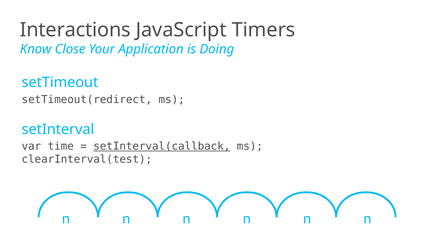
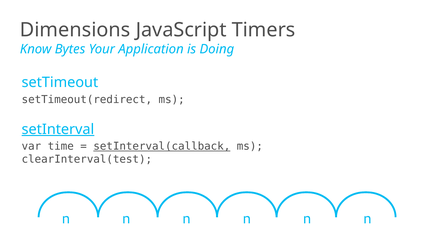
Interactions: Interactions -> Dimensions
Close: Close -> Bytes
setInterval underline: none -> present
